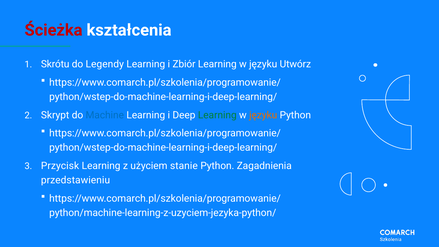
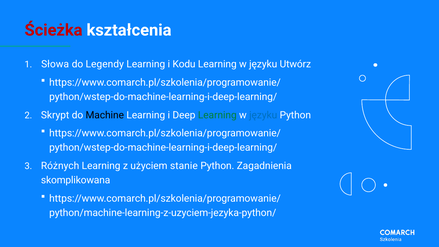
Skrótu: Skrótu -> Słowa
Zbiór: Zbiór -> Kodu
Machine colour: blue -> black
języku at (263, 115) colour: orange -> blue
Przycisk: Przycisk -> Różnych
przedstawieniu: przedstawieniu -> skomplikowana
